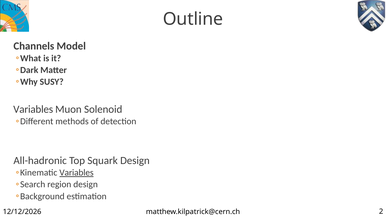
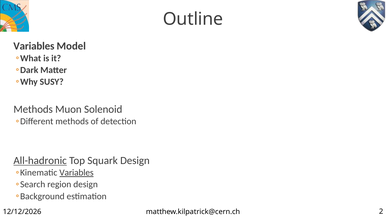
Channels at (34, 46): Channels -> Variables
Variables at (33, 109): Variables -> Methods
All-hadronic underline: none -> present
